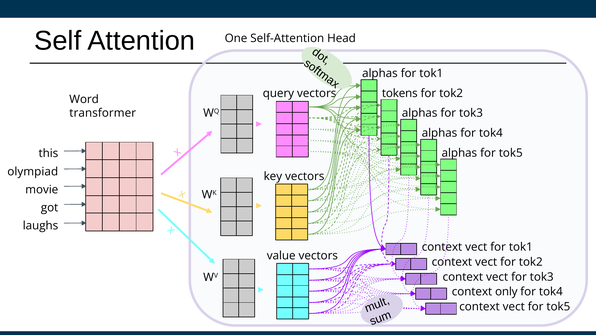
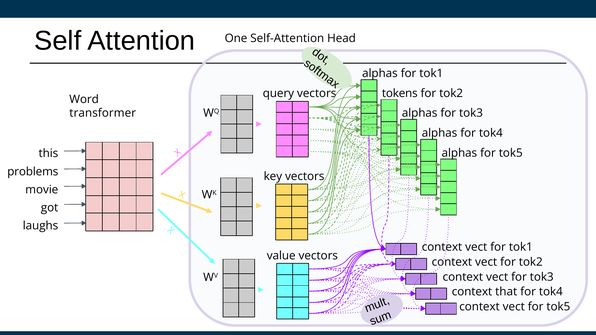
olympiad: olympiad -> problems
only: only -> that
